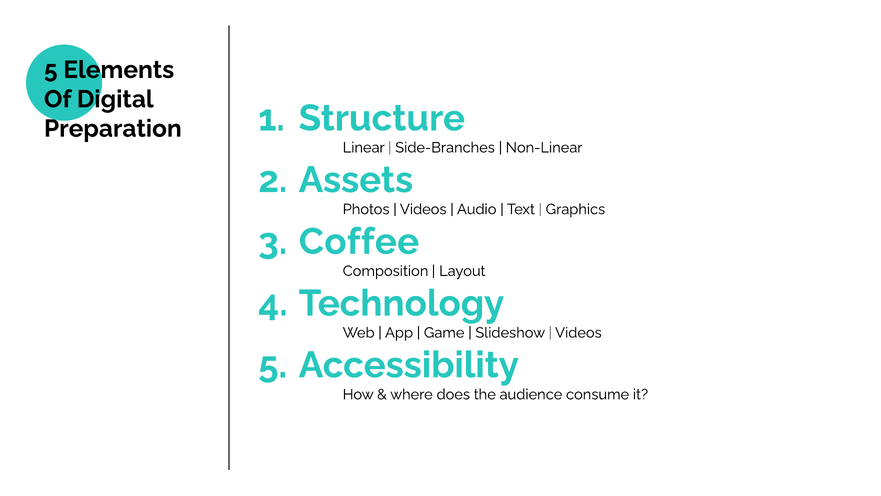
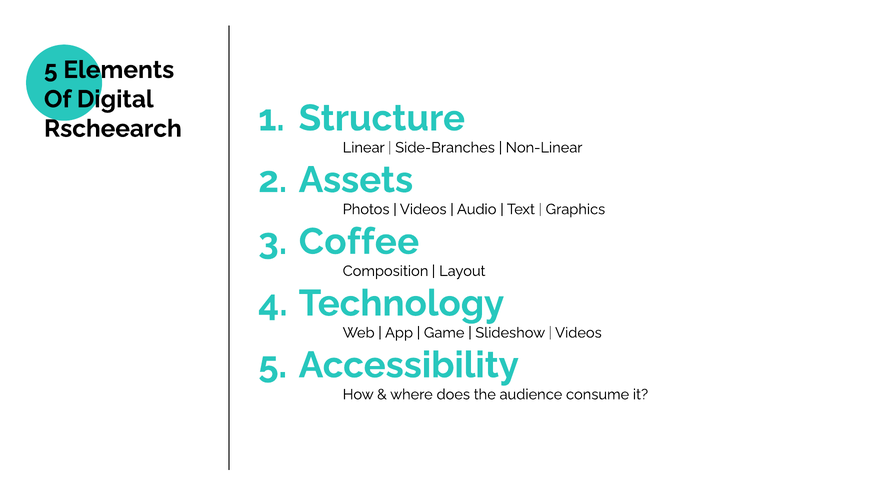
Preparation: Preparation -> Rscheearch
